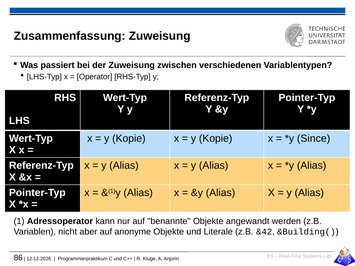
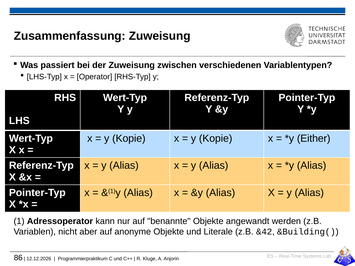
Since: Since -> Either
